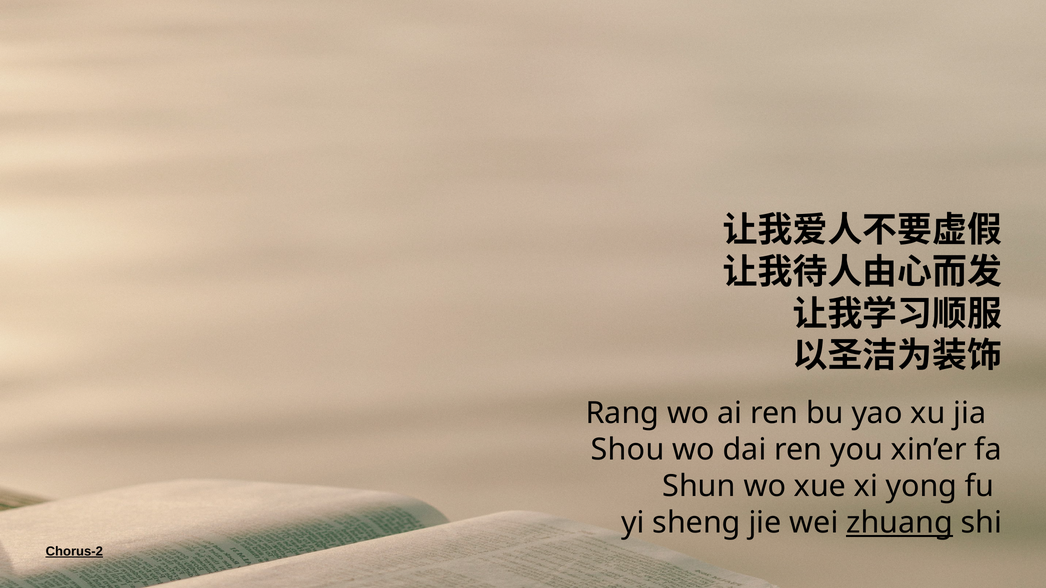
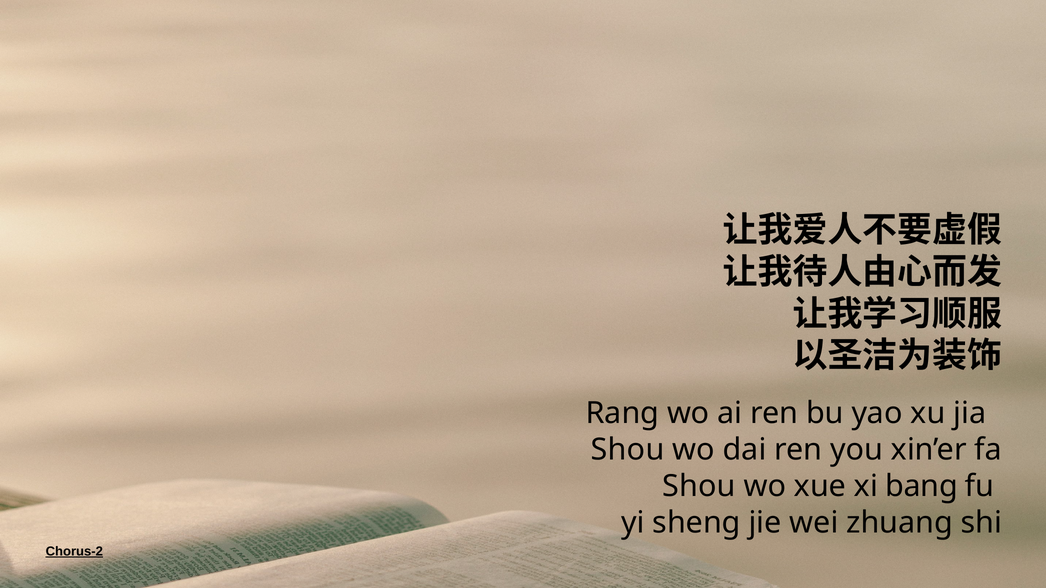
Shun at (699, 487): Shun -> Shou
yong: yong -> bang
zhuang underline: present -> none
